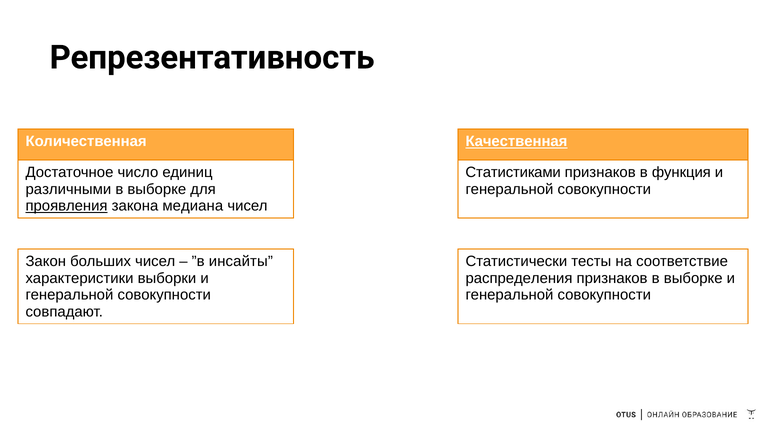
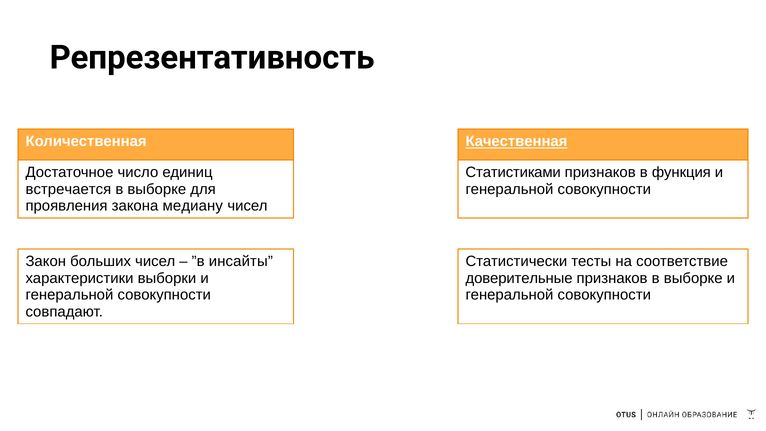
различными: различными -> встречается
проявления underline: present -> none
медиана: медиана -> медиану
распределения: распределения -> доверительные
